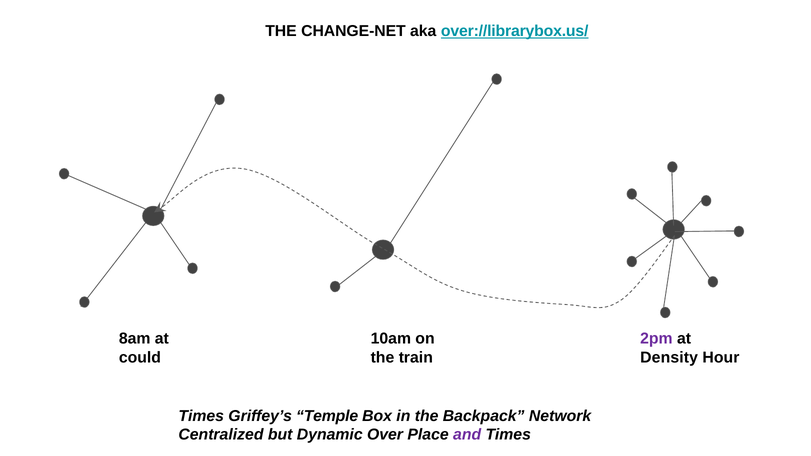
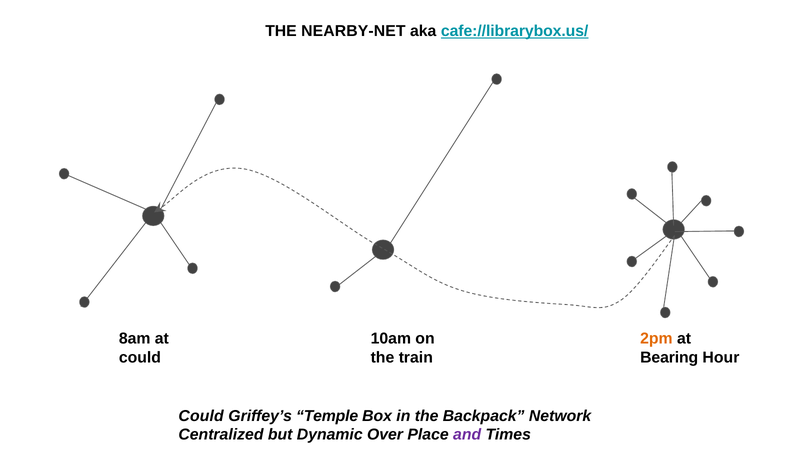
CHANGE-NET: CHANGE-NET -> NEARBY-NET
over://librarybox.us/: over://librarybox.us/ -> cafe://librarybox.us/
2pm colour: purple -> orange
Density: Density -> Bearing
Times at (201, 416): Times -> Could
